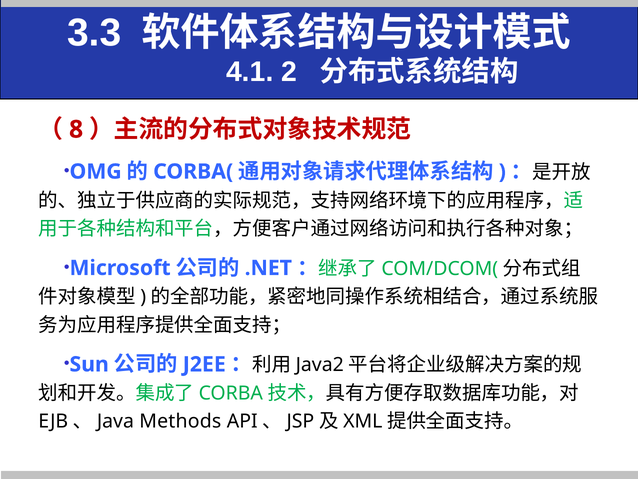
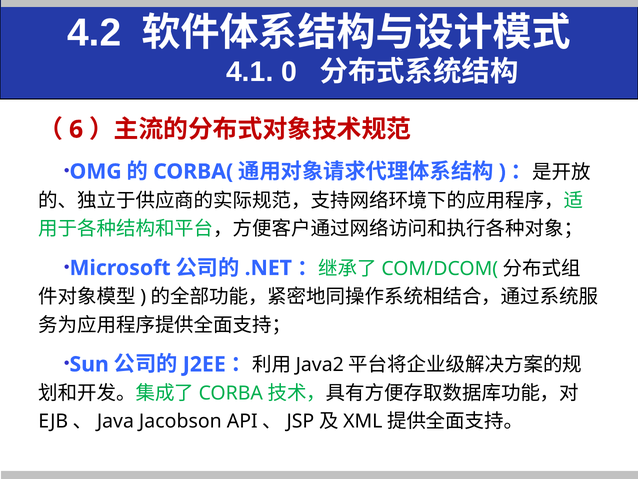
3.3: 3.3 -> 4.2
2: 2 -> 0
8: 8 -> 6
Methods: Methods -> Jacobson
